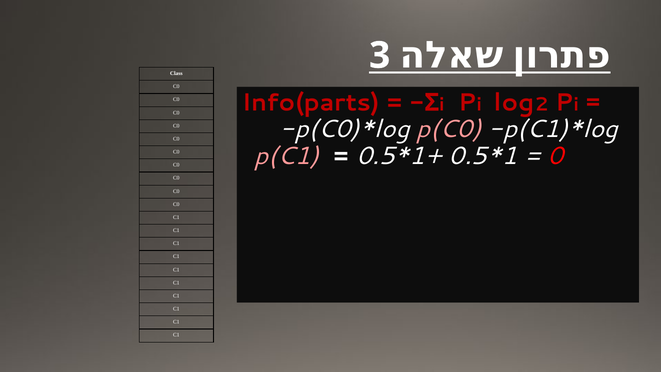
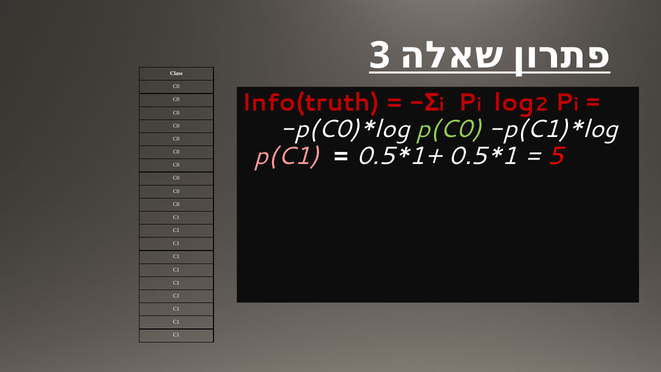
Info(parts: Info(parts -> Info(truth
p(C0 colour: pink -> light green
0: 0 -> 5
